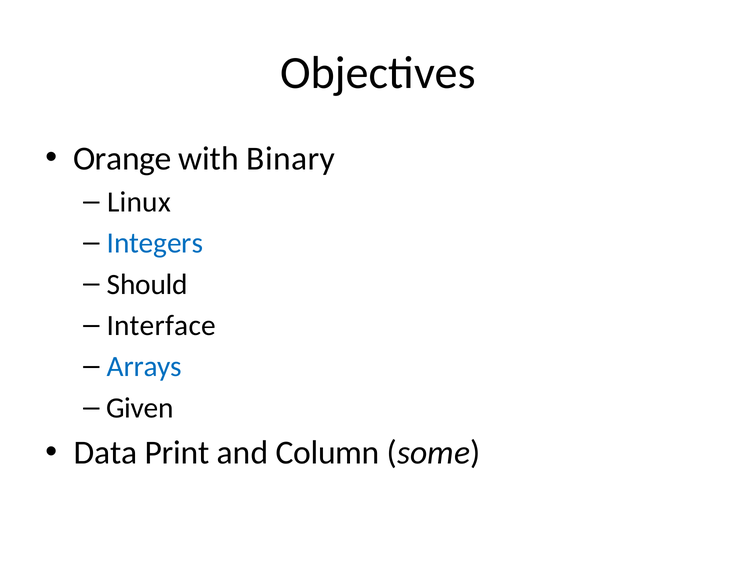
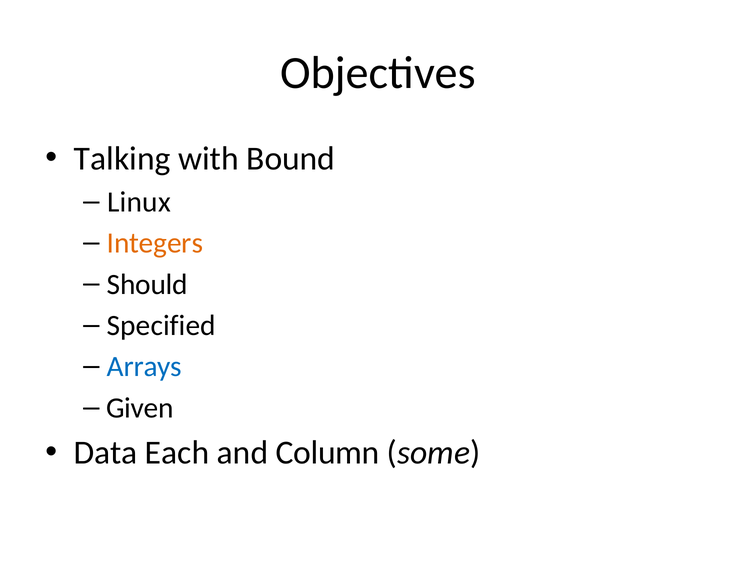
Orange: Orange -> Talking
Binary: Binary -> Bound
Integers colour: blue -> orange
Interface: Interface -> Specified
Print: Print -> Each
